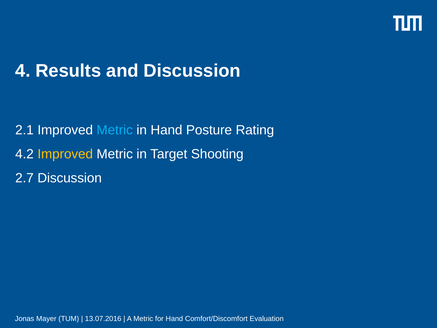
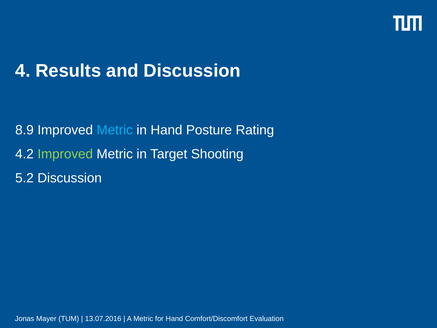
2.1: 2.1 -> 8.9
Improved at (65, 154) colour: yellow -> light green
2.7: 2.7 -> 5.2
